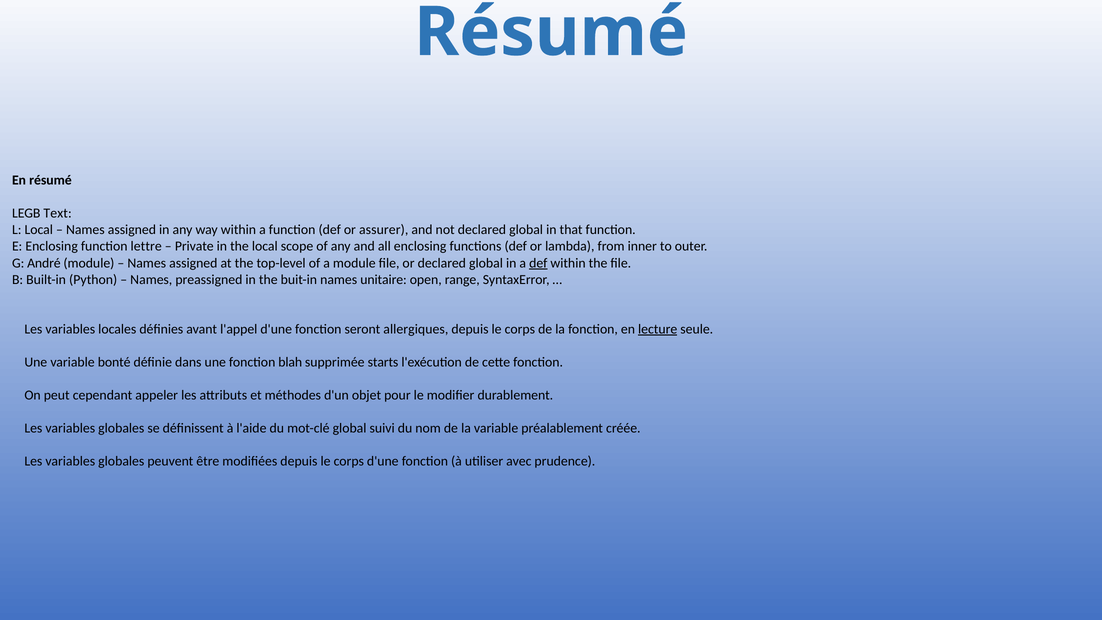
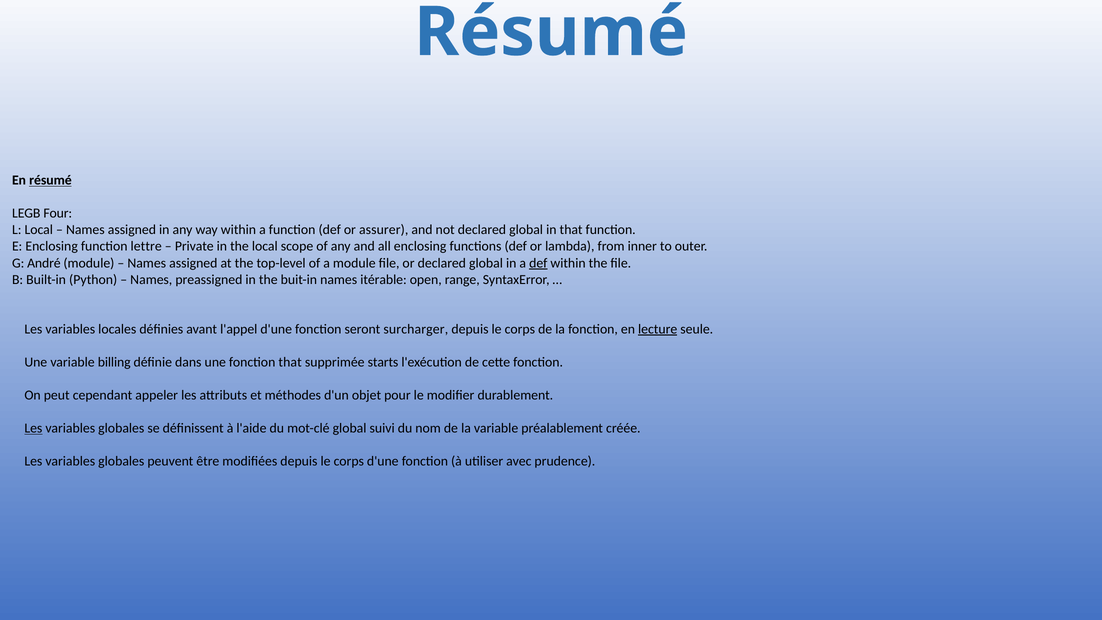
résumé at (50, 180) underline: none -> present
Text: Text -> Four
unitaire: unitaire -> itérable
allergiques: allergiques -> surcharger
bonté: bonté -> billing
fonction blah: blah -> that
Les at (33, 428) underline: none -> present
